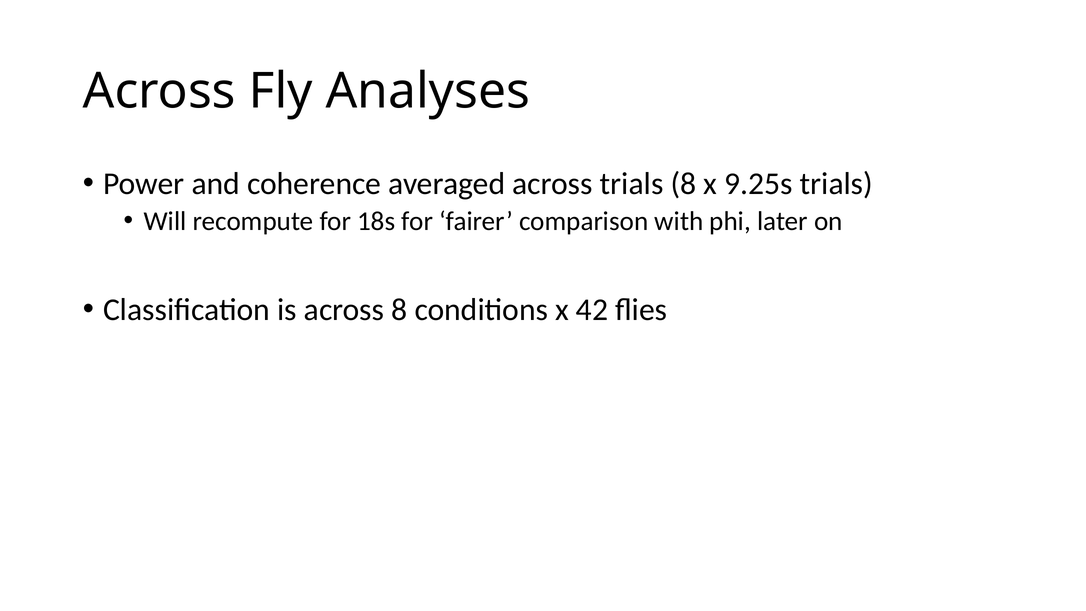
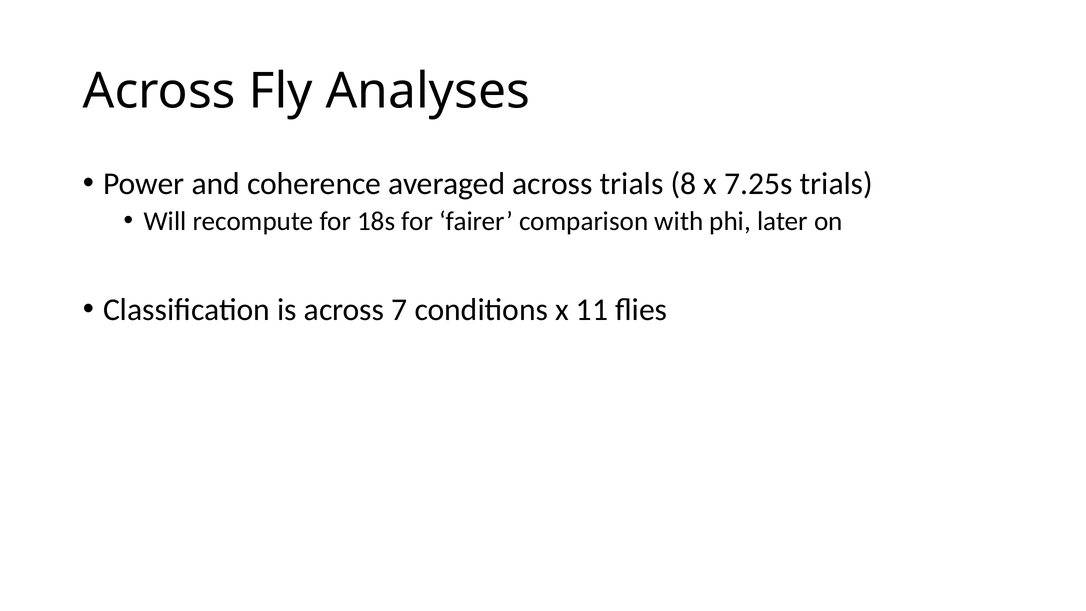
9.25s: 9.25s -> 7.25s
across 8: 8 -> 7
42: 42 -> 11
